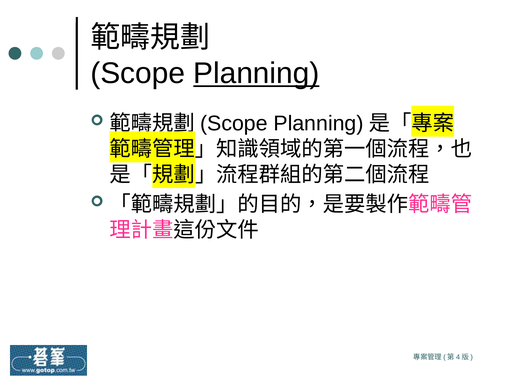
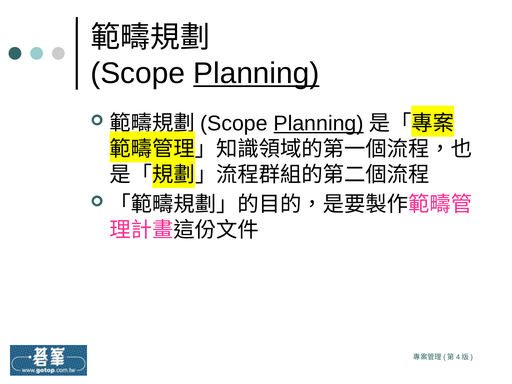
Planning at (319, 124) underline: none -> present
